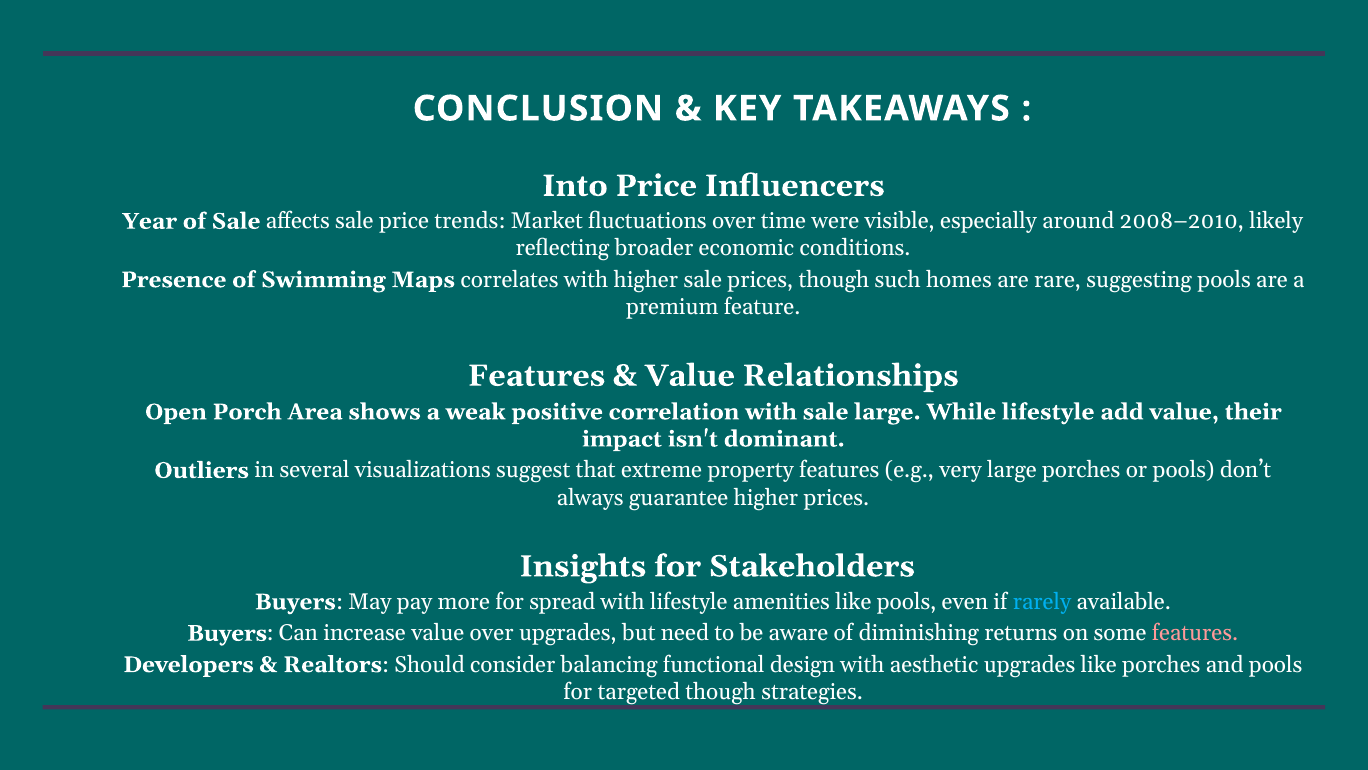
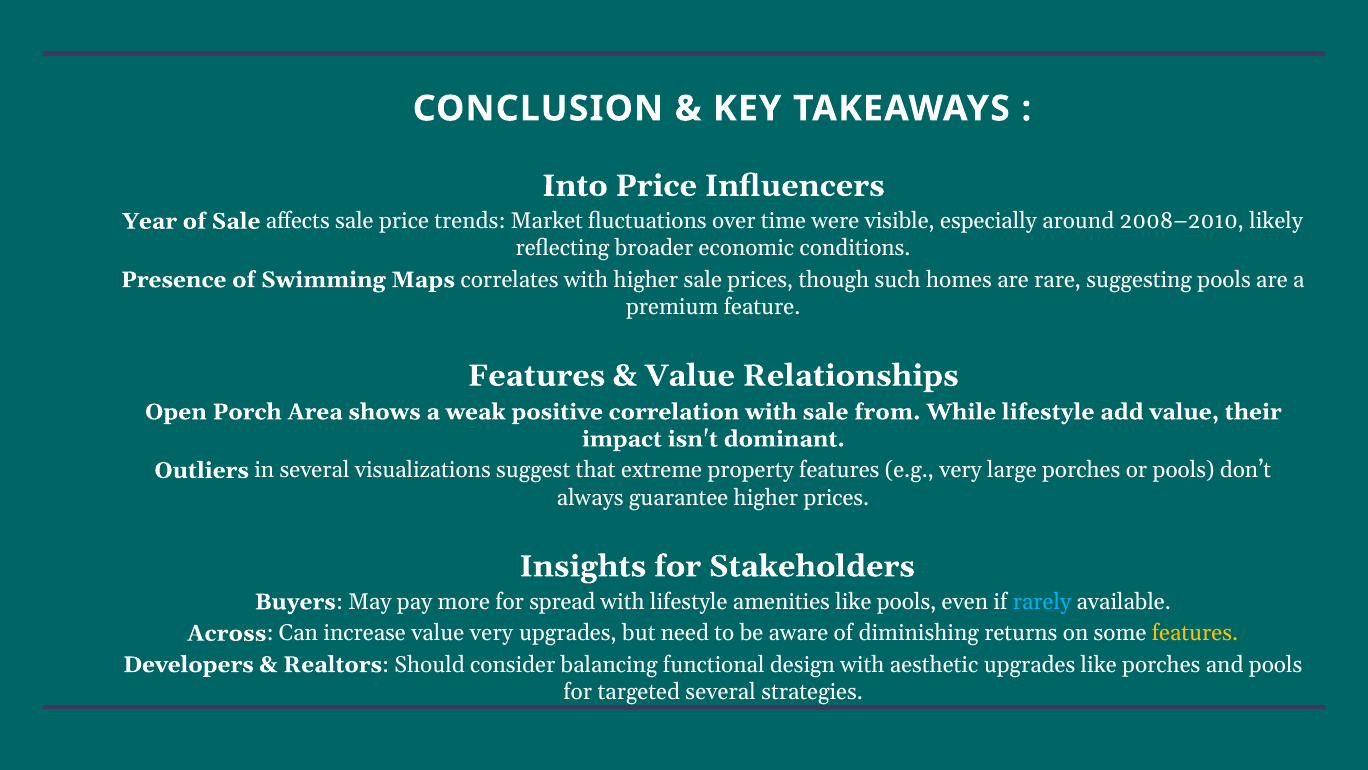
sale large: large -> from
Buyers at (227, 633): Buyers -> Across
value over: over -> very
features at (1195, 633) colour: pink -> yellow
targeted though: though -> several
